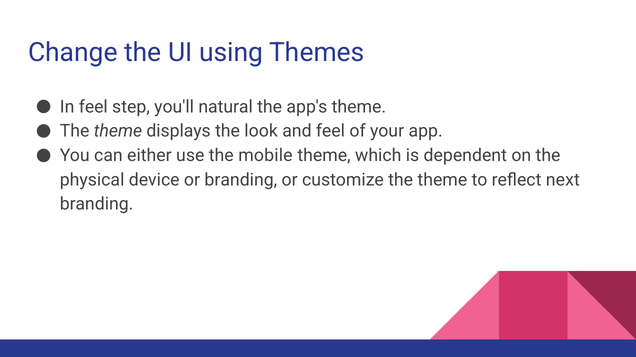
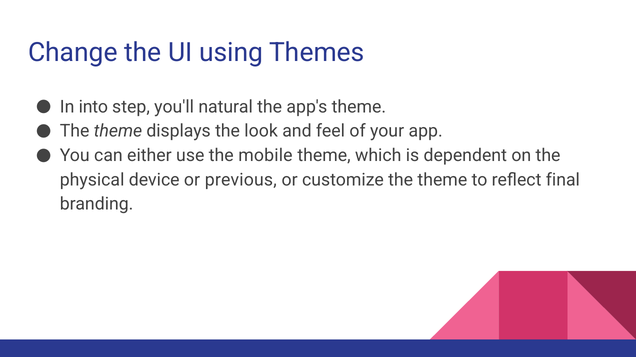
In feel: feel -> into
or branding: branding -> previous
next: next -> final
